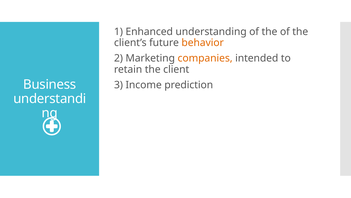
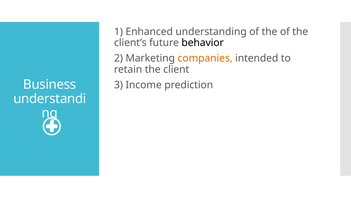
behavior colour: orange -> black
